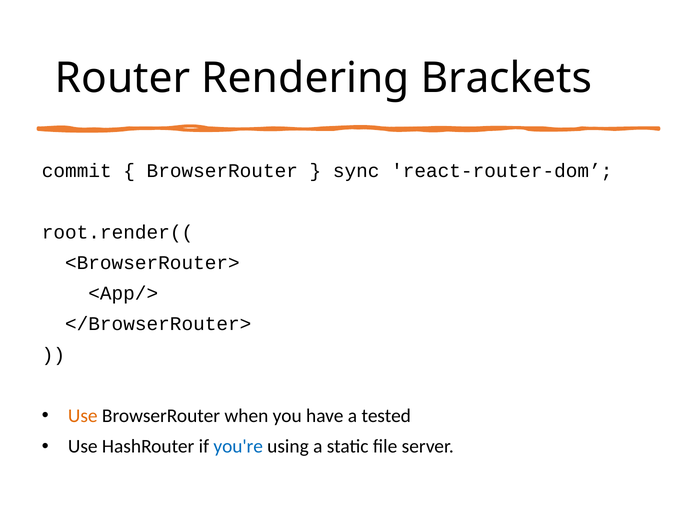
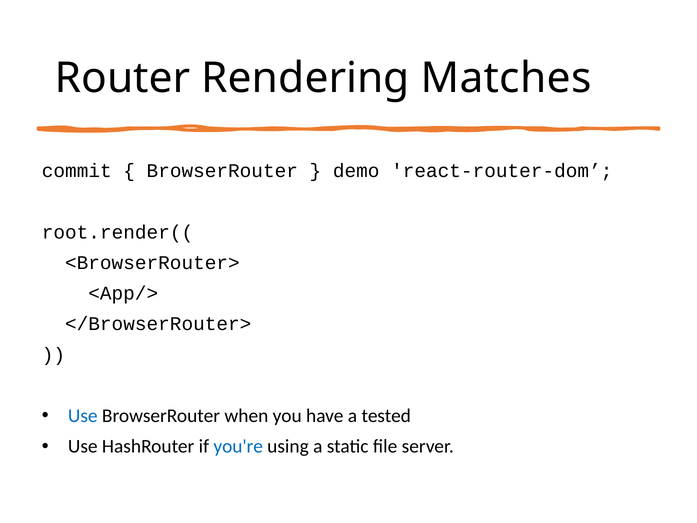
Brackets: Brackets -> Matches
sync: sync -> demo
Use at (83, 416) colour: orange -> blue
